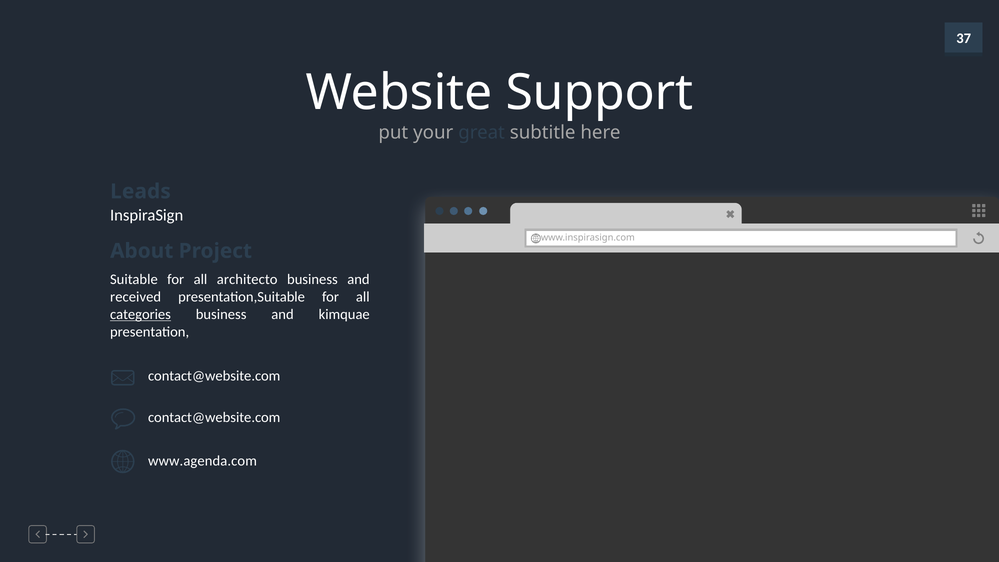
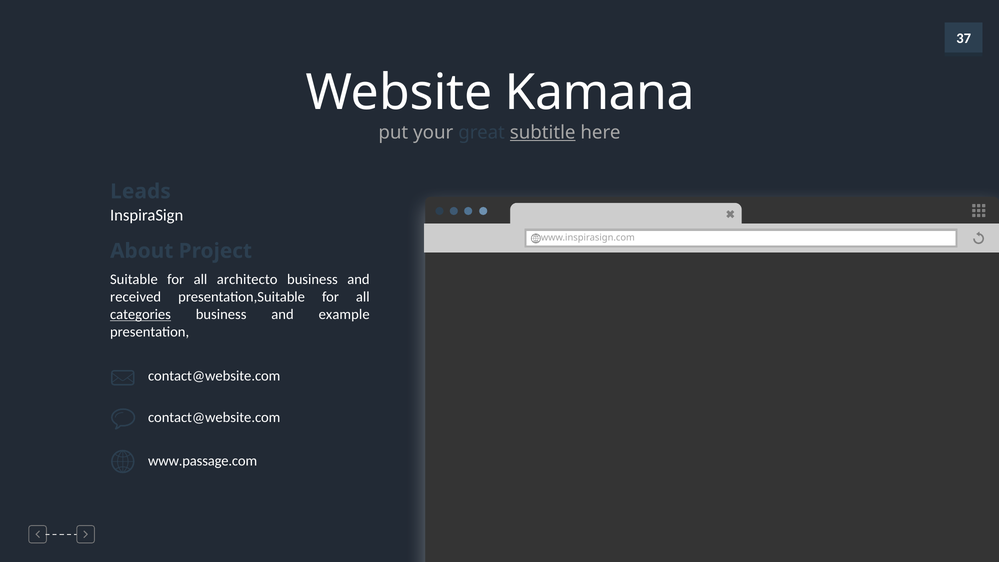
Support: Support -> Kamana
subtitle underline: none -> present
kimquae: kimquae -> example
www.agenda.com: www.agenda.com -> www.passage.com
